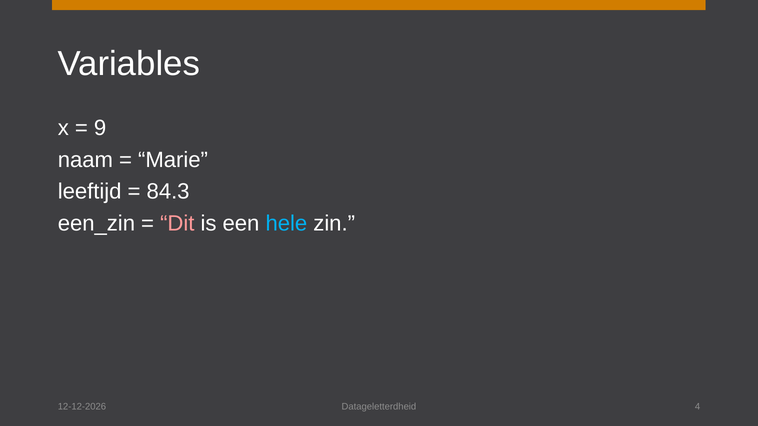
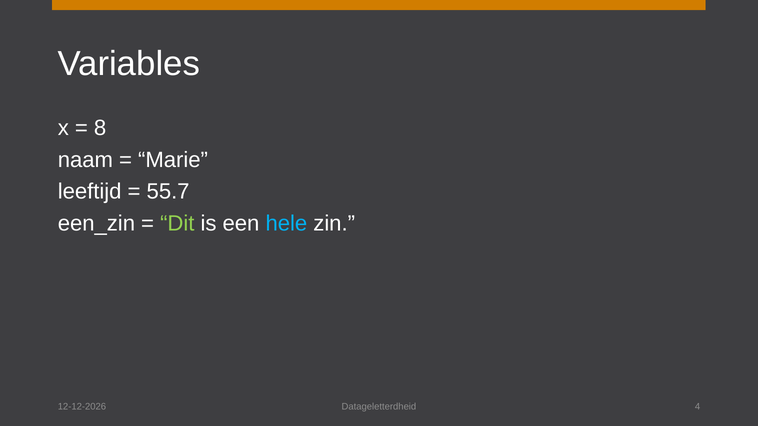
9: 9 -> 8
84.3: 84.3 -> 55.7
Dit colour: pink -> light green
